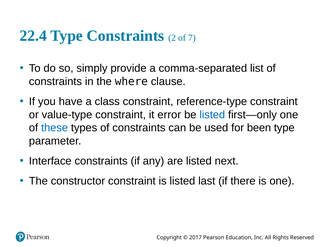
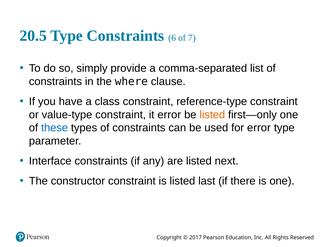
22.4: 22.4 -> 20.5
2: 2 -> 6
listed at (212, 115) colour: blue -> orange
for been: been -> error
